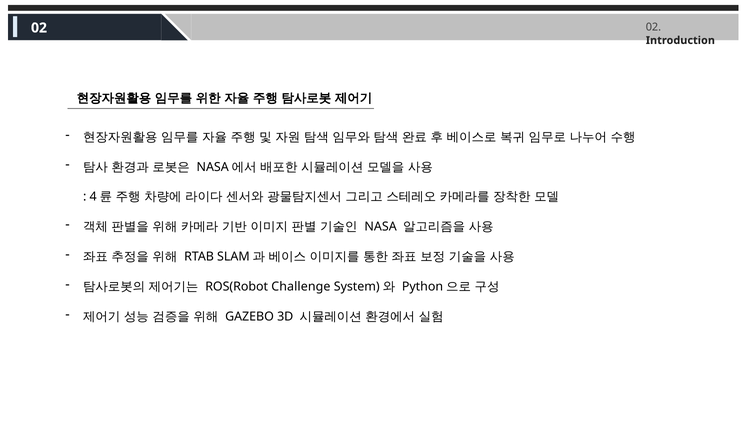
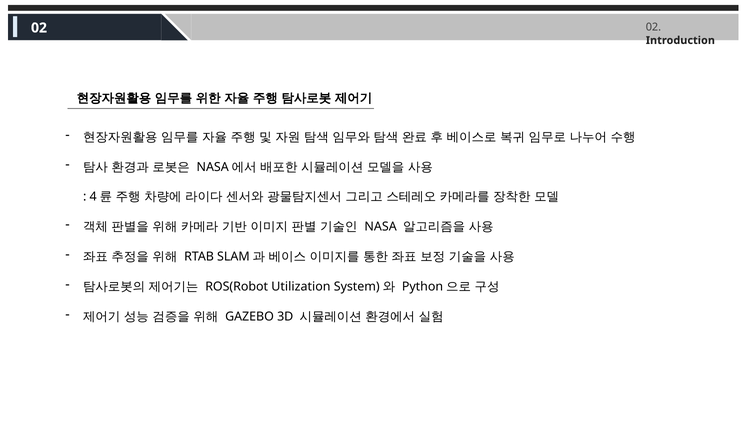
Challenge: Challenge -> Utilization
